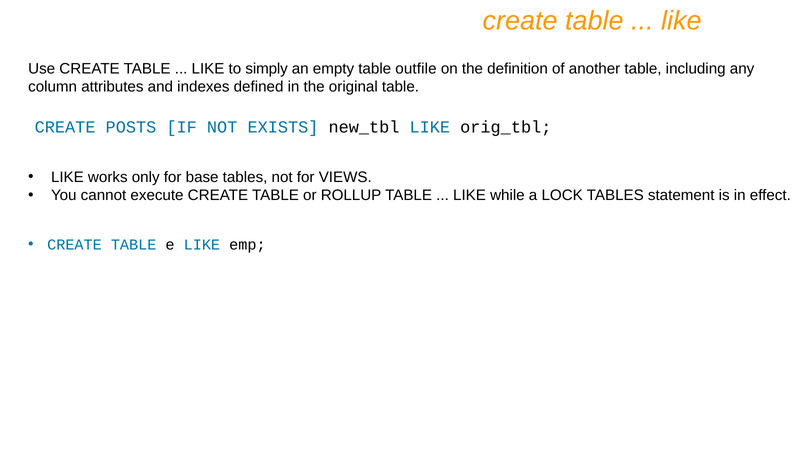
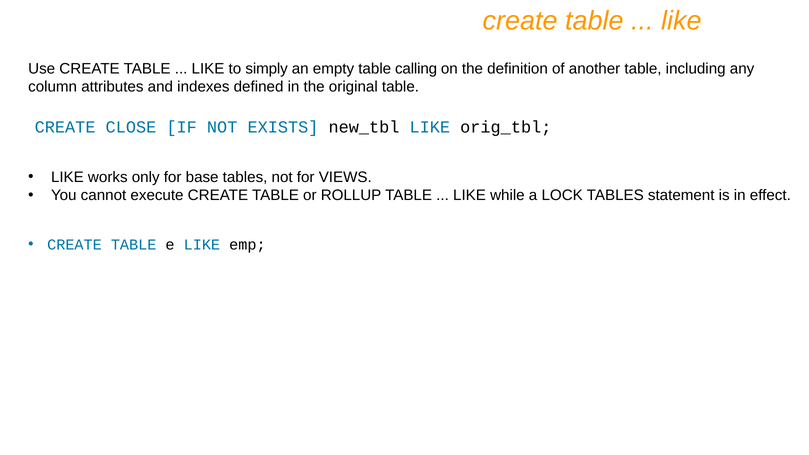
outfile: outfile -> calling
POSTS: POSTS -> CLOSE
